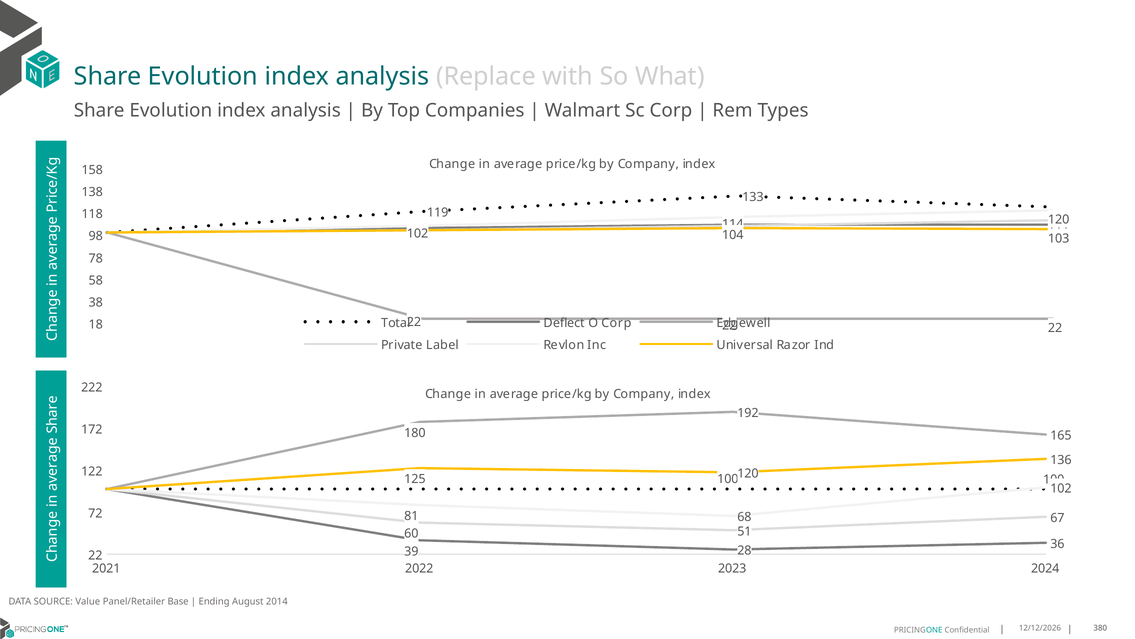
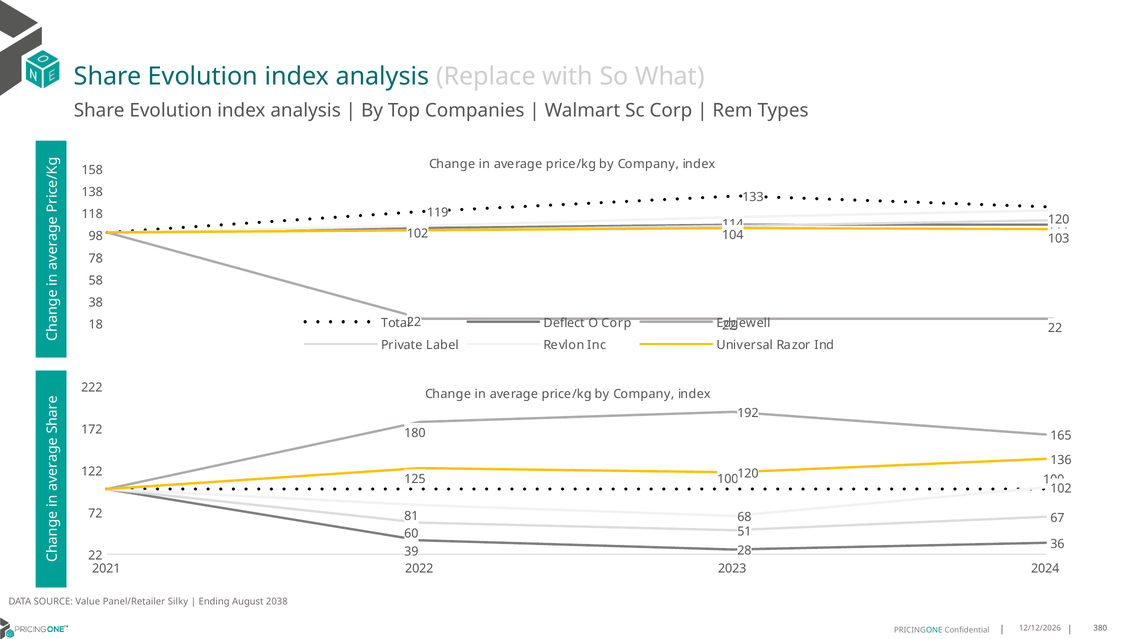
Base: Base -> Silky
2014: 2014 -> 2038
